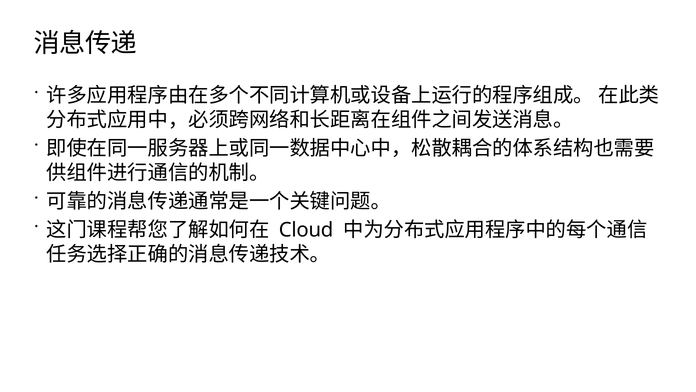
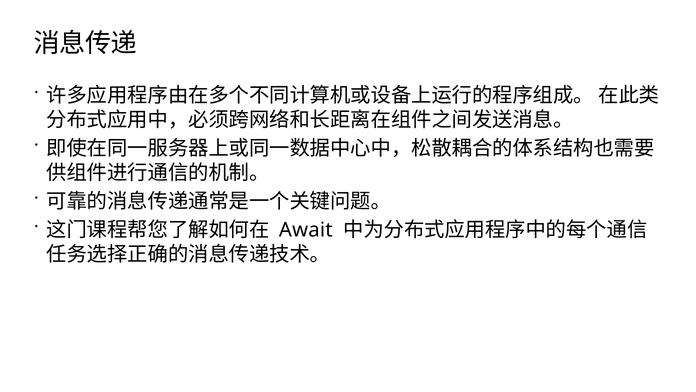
Cloud: Cloud -> Await
